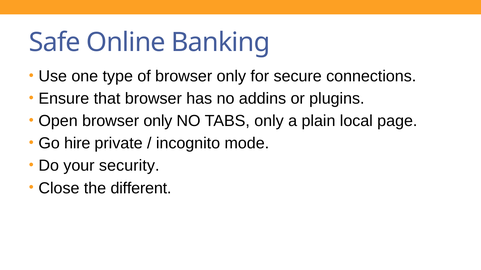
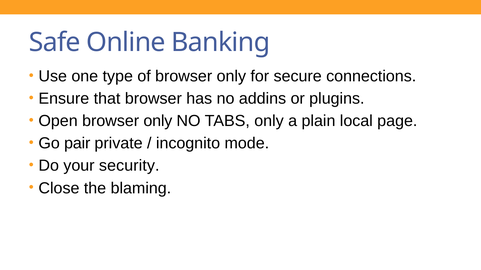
hire: hire -> pair
different: different -> blaming
